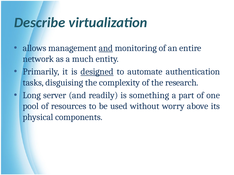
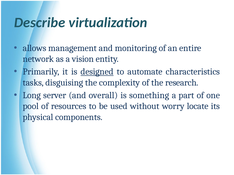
and at (106, 48) underline: present -> none
much: much -> vision
authentication: authentication -> characteristics
readily: readily -> overall
above: above -> locate
